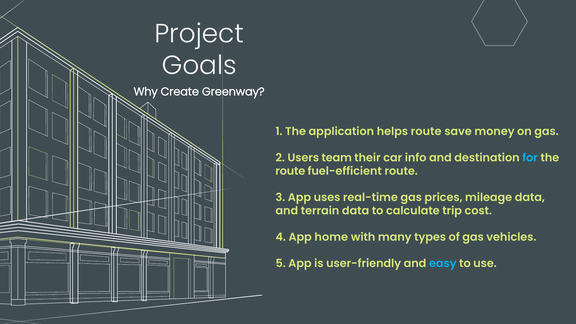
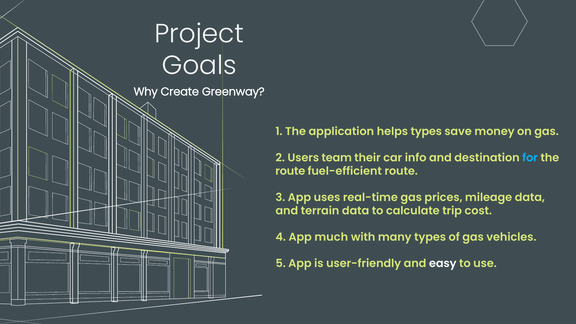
helps route: route -> types
home: home -> much
easy colour: light blue -> white
